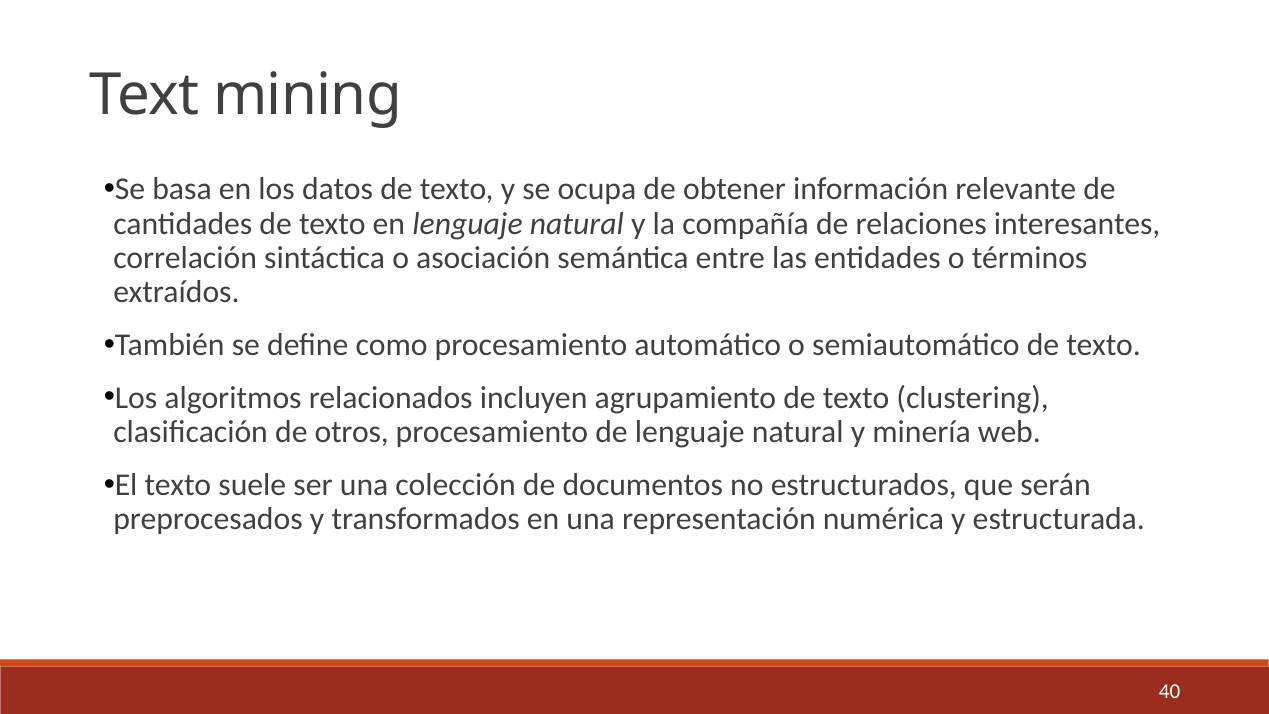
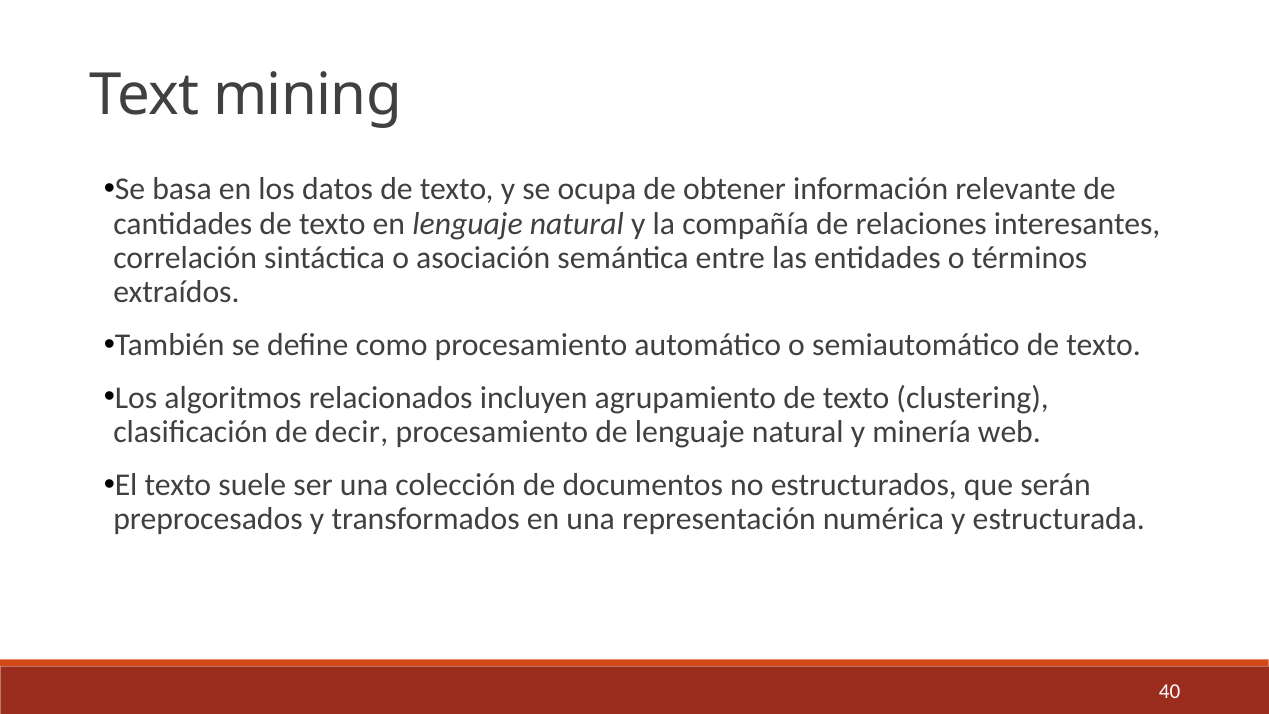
otros: otros -> decir
